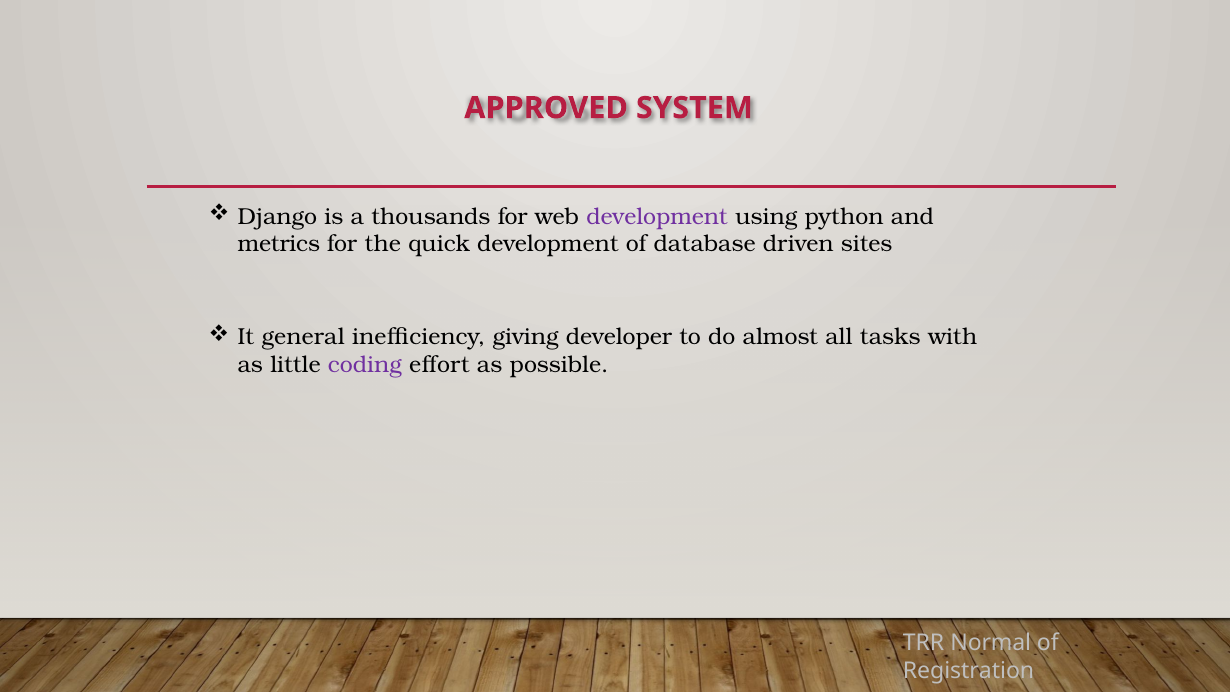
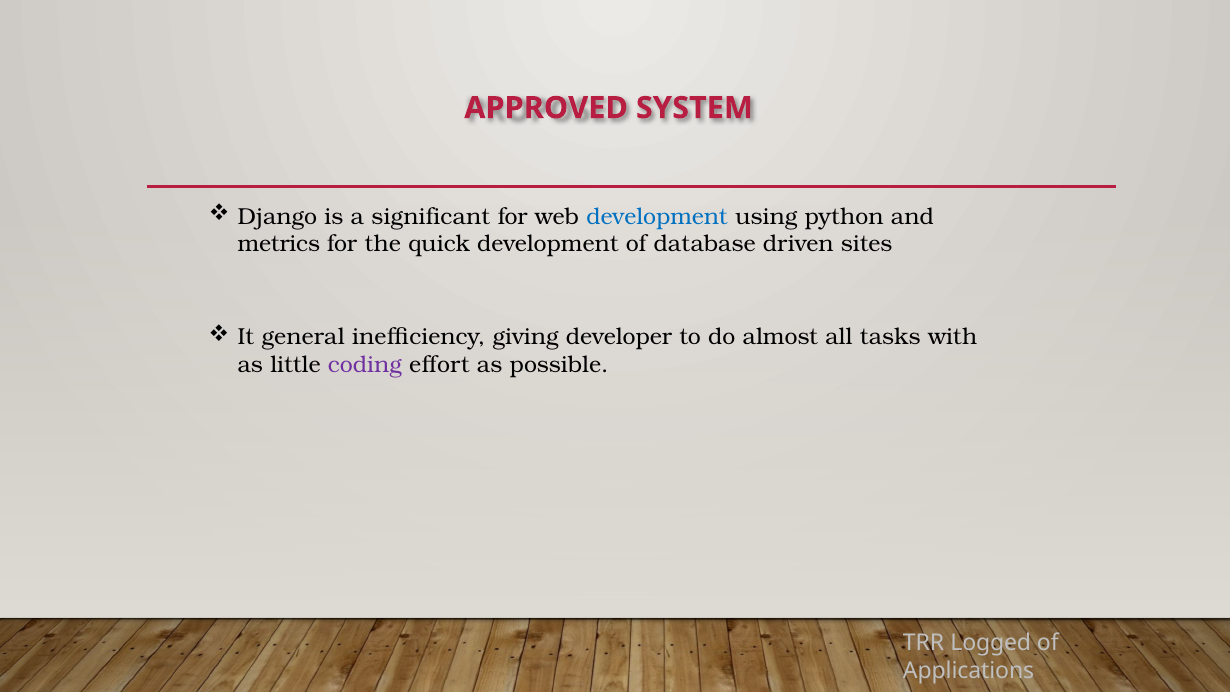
thousands: thousands -> significant
development at (657, 217) colour: purple -> blue
Normal: Normal -> Logged
Registration: Registration -> Applications
